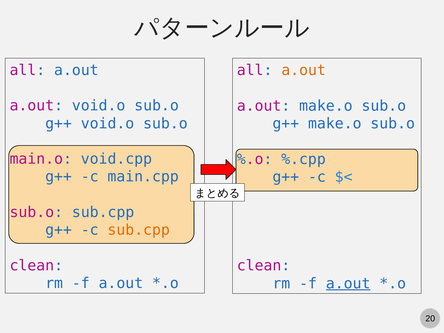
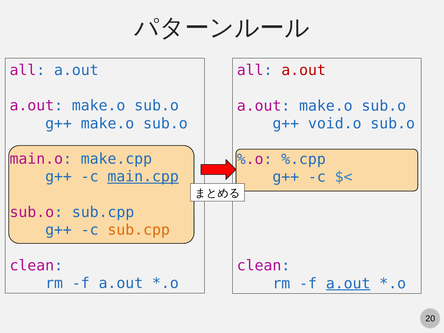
a.out at (304, 70) colour: orange -> red
void.o at (99, 106): void.o -> make.o
g++ void.o: void.o -> make.o
g++ make.o: make.o -> void.o
void.cpp: void.cpp -> make.cpp
main.cpp underline: none -> present
